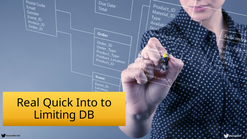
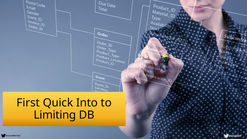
Real: Real -> First
